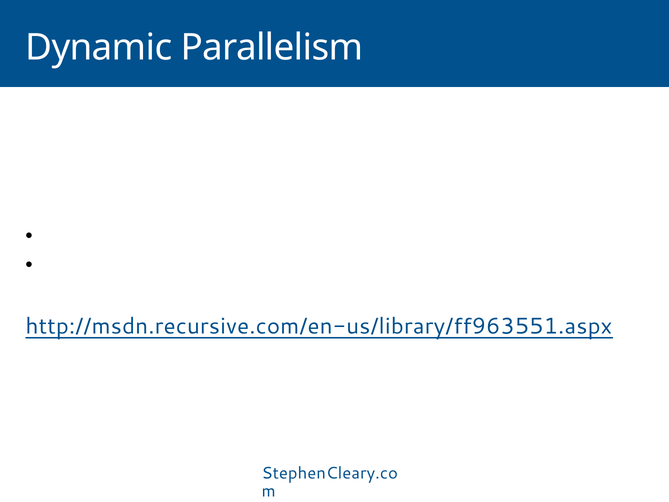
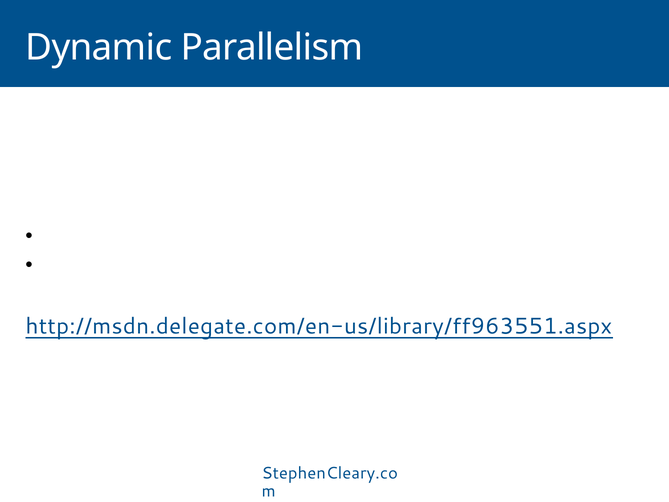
http://msdn.recursive.com/en-us/library/ff963551.aspx: http://msdn.recursive.com/en-us/library/ff963551.aspx -> http://msdn.delegate.com/en-us/library/ff963551.aspx
